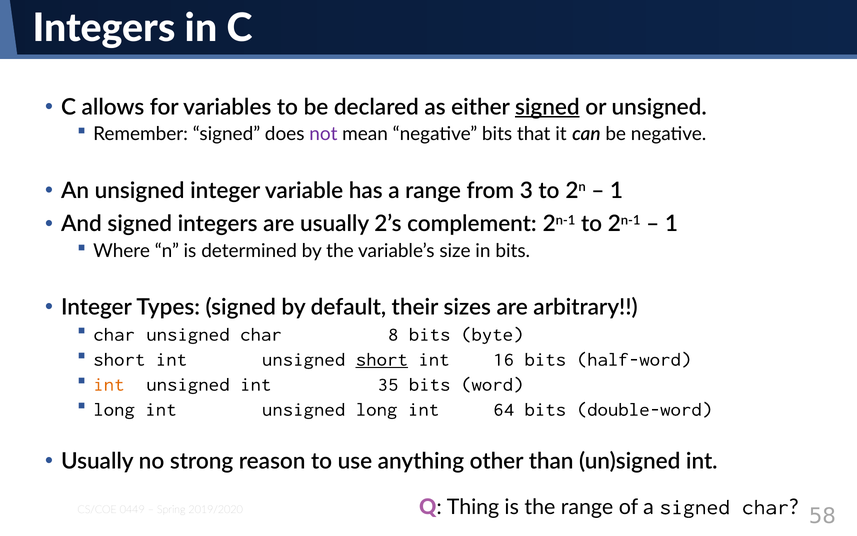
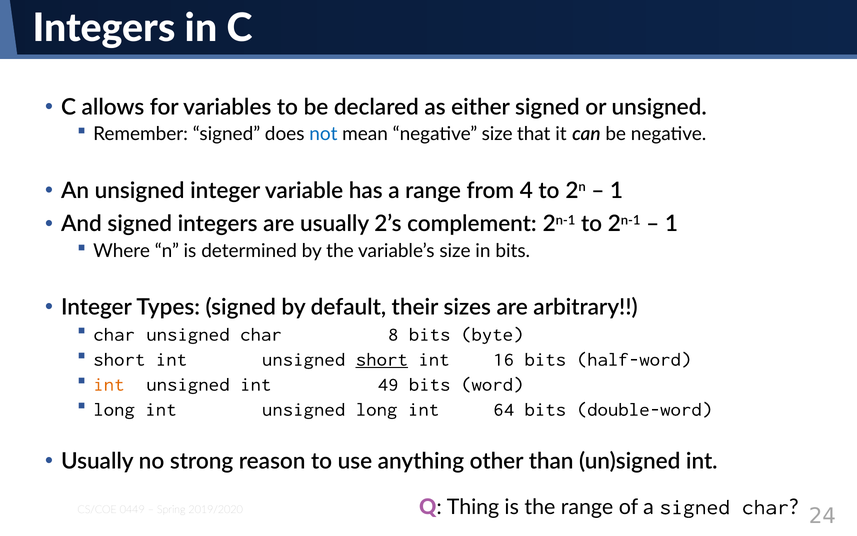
signed at (547, 107) underline: present -> none
not colour: purple -> blue
negative bits: bits -> size
3: 3 -> 4
35: 35 -> 49
58: 58 -> 24
